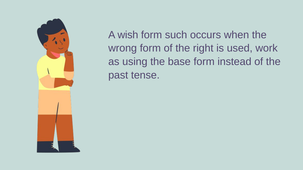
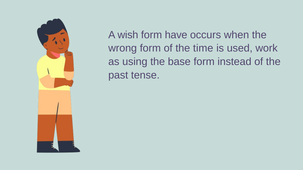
such: such -> have
right: right -> time
